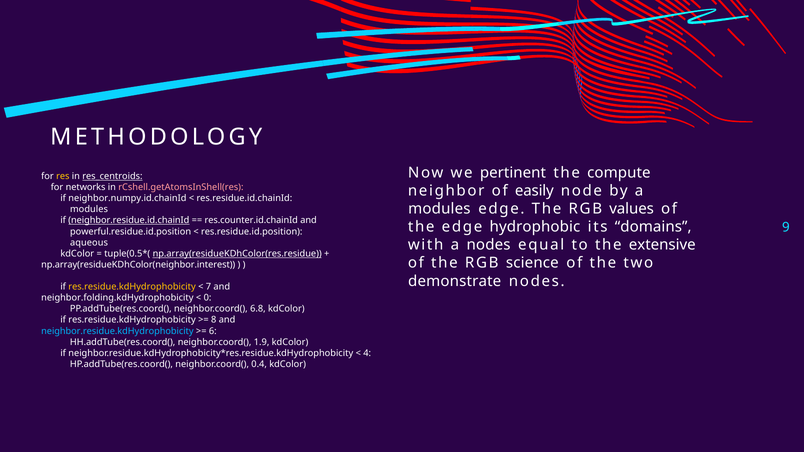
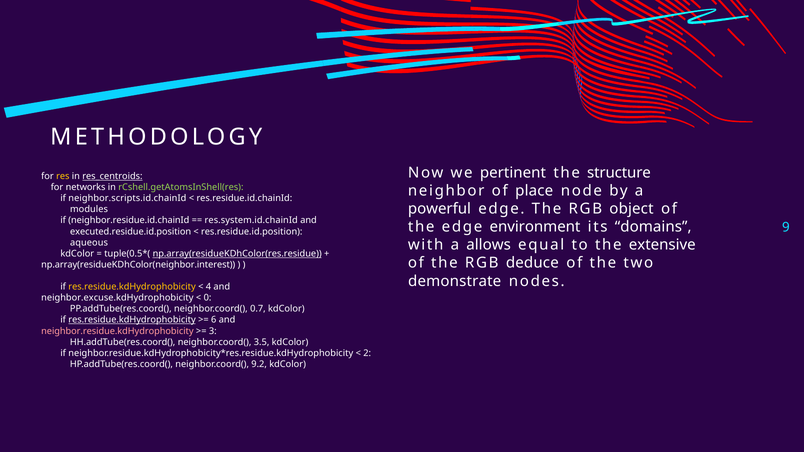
compute: compute -> structure
rCshell.getAtomsInShell(res colour: pink -> light green
easily: easily -> place
neighbor.numpy.id.chainId: neighbor.numpy.id.chainId -> neighbor.scripts.id.chainId
modules at (439, 209): modules -> powerful
values: values -> object
neighbor.residue.id.chainId underline: present -> none
res.counter.id.chainId: res.counter.id.chainId -> res.system.id.chainId
hydrophobic: hydrophobic -> environment
powerful.residue.id.position: powerful.residue.id.position -> executed.residue.id.position
a nodes: nodes -> allows
science: science -> deduce
7: 7 -> 4
neighbor.folding.kdHydrophobicity: neighbor.folding.kdHydrophobicity -> neighbor.excuse.kdHydrophobicity
6.8: 6.8 -> 0.7
res.residue.kdHydrophobicity at (132, 320) underline: none -> present
8: 8 -> 6
neighbor.residue.kdHydrophobicity colour: light blue -> pink
6: 6 -> 3
1.9: 1.9 -> 3.5
4: 4 -> 2
0.4: 0.4 -> 9.2
